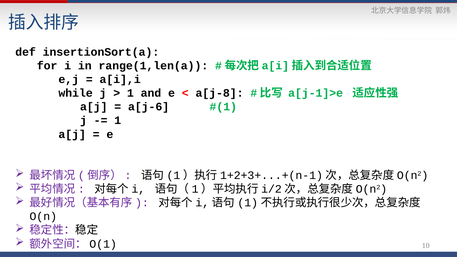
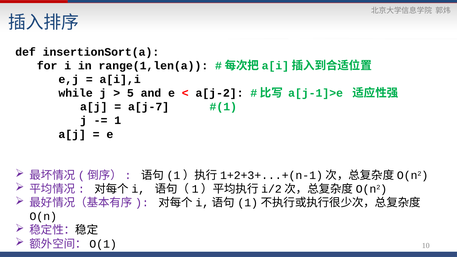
1 at (130, 93): 1 -> 5
a[j-8: a[j-8 -> a[j-2
a[j-6: a[j-6 -> a[j-7
